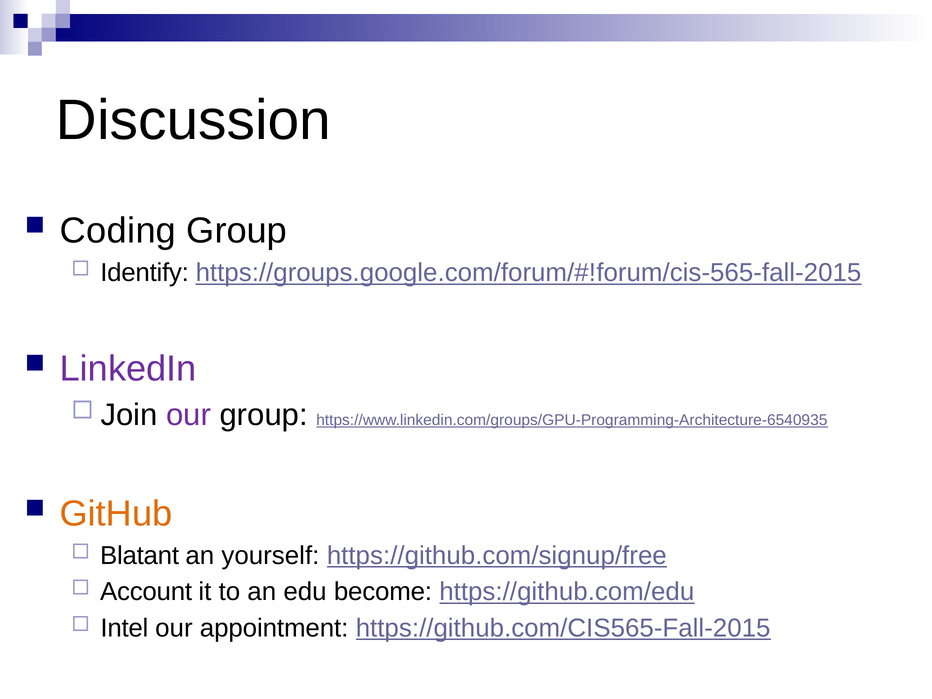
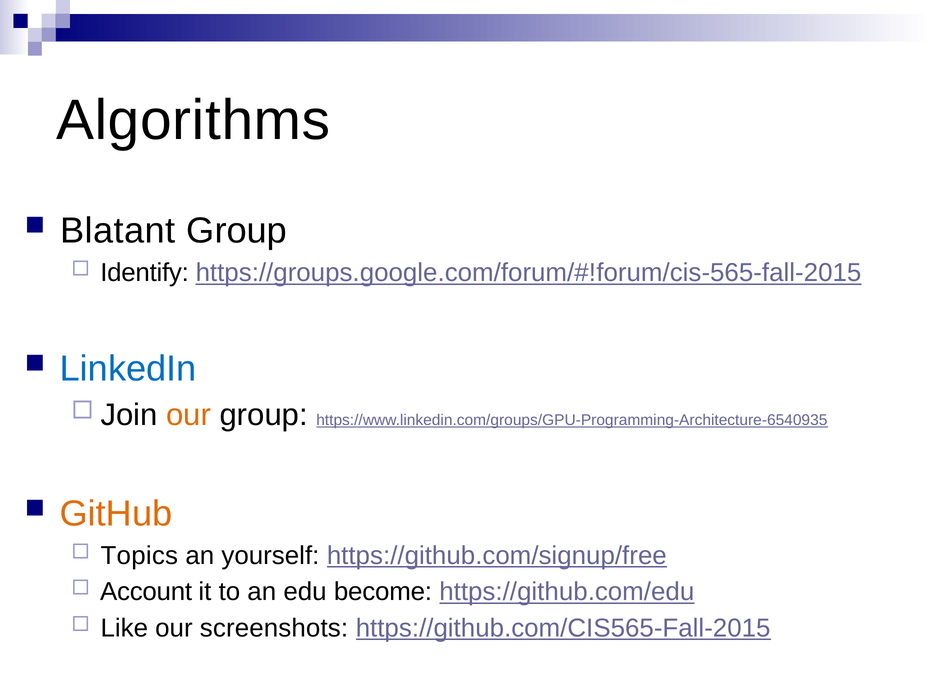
Discussion: Discussion -> Algorithms
Coding: Coding -> Blatant
LinkedIn colour: purple -> blue
our at (189, 415) colour: purple -> orange
Blatant: Blatant -> Topics
Intel: Intel -> Like
appointment: appointment -> screenshots
